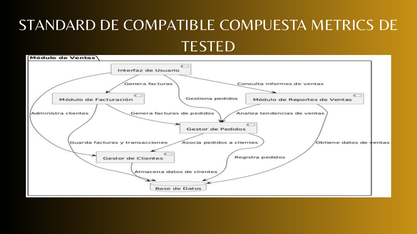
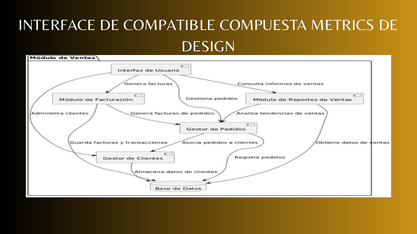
STANDARD: STANDARD -> INTERFACE
TESTED: TESTED -> DESIGN
